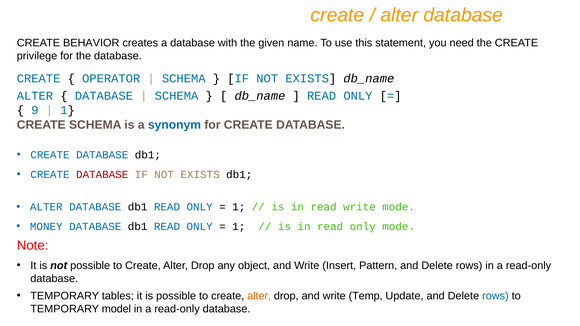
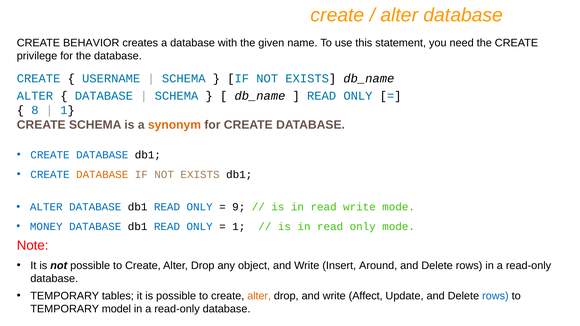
OPERATOR: OPERATOR -> USERNAME
9: 9 -> 8
synonym colour: blue -> orange
DATABASE at (102, 175) colour: red -> orange
1 at (239, 207): 1 -> 9
Pattern: Pattern -> Around
Temp: Temp -> Affect
